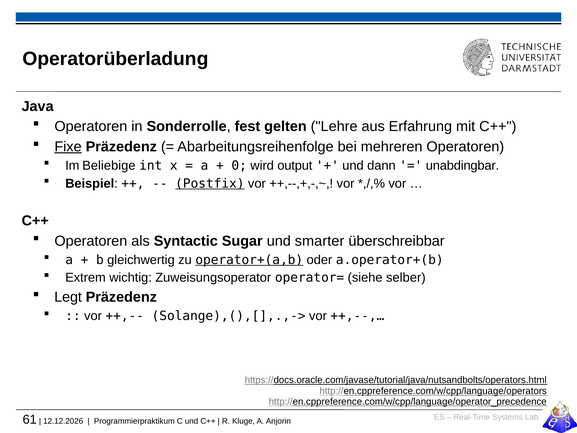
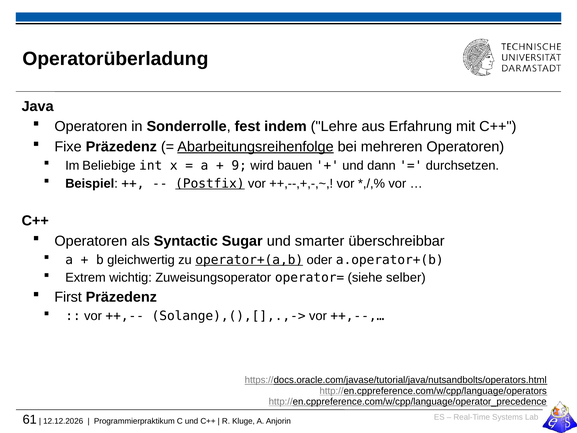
gelten: gelten -> indem
Fixe underline: present -> none
Abarbeitungsreihenfolge underline: none -> present
0: 0 -> 9
output: output -> bauen
unabdingbar: unabdingbar -> durchsetzen
Legt: Legt -> First
